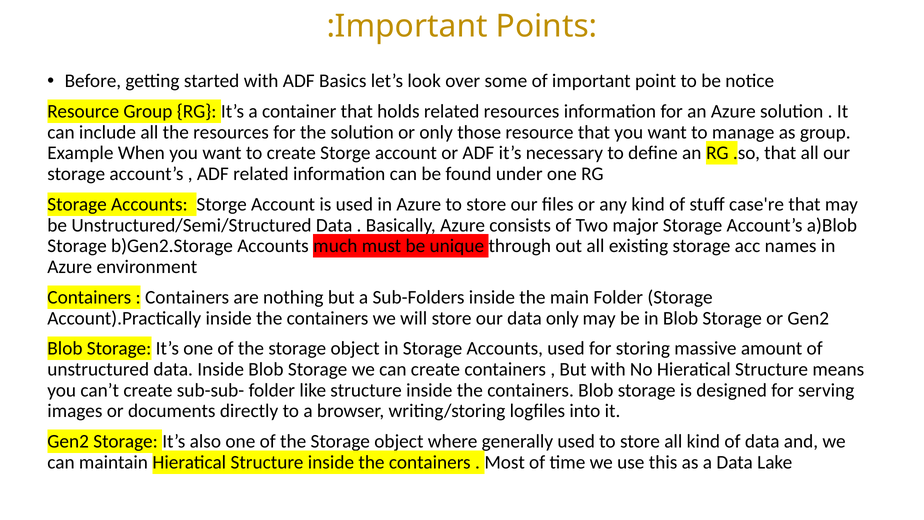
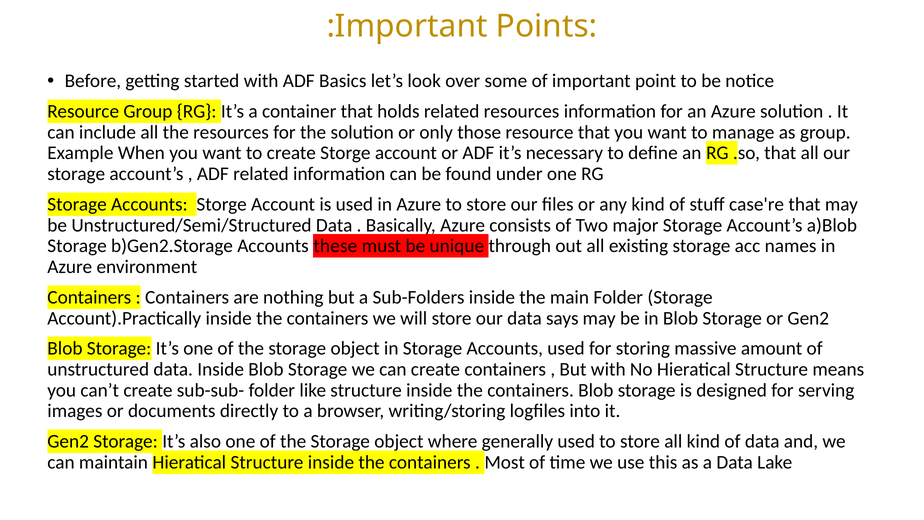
much: much -> these
data only: only -> says
